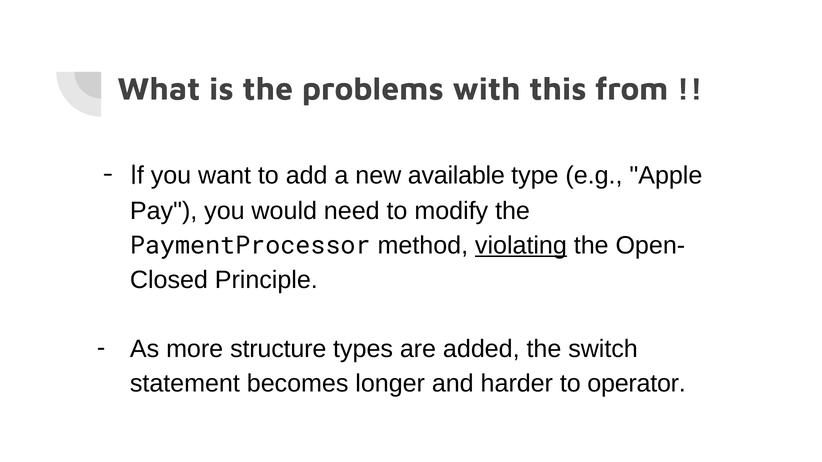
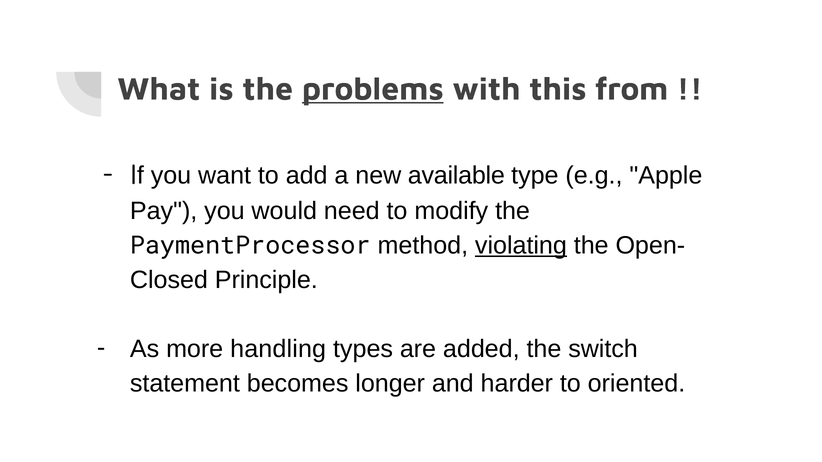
problems underline: none -> present
structure: structure -> handling
operator: operator -> oriented
